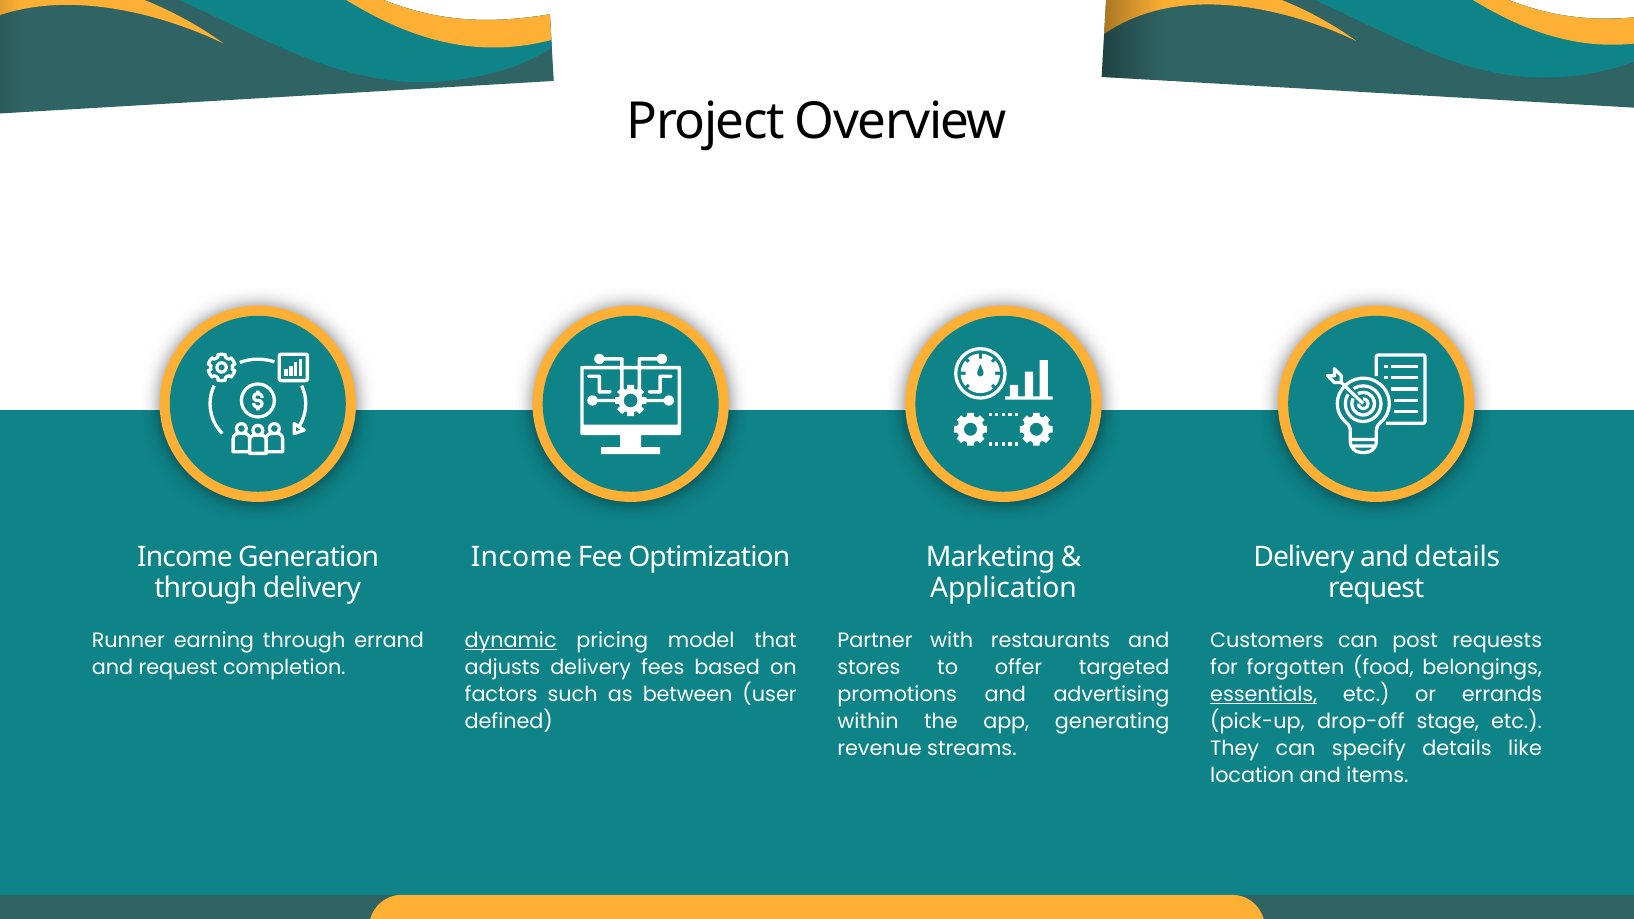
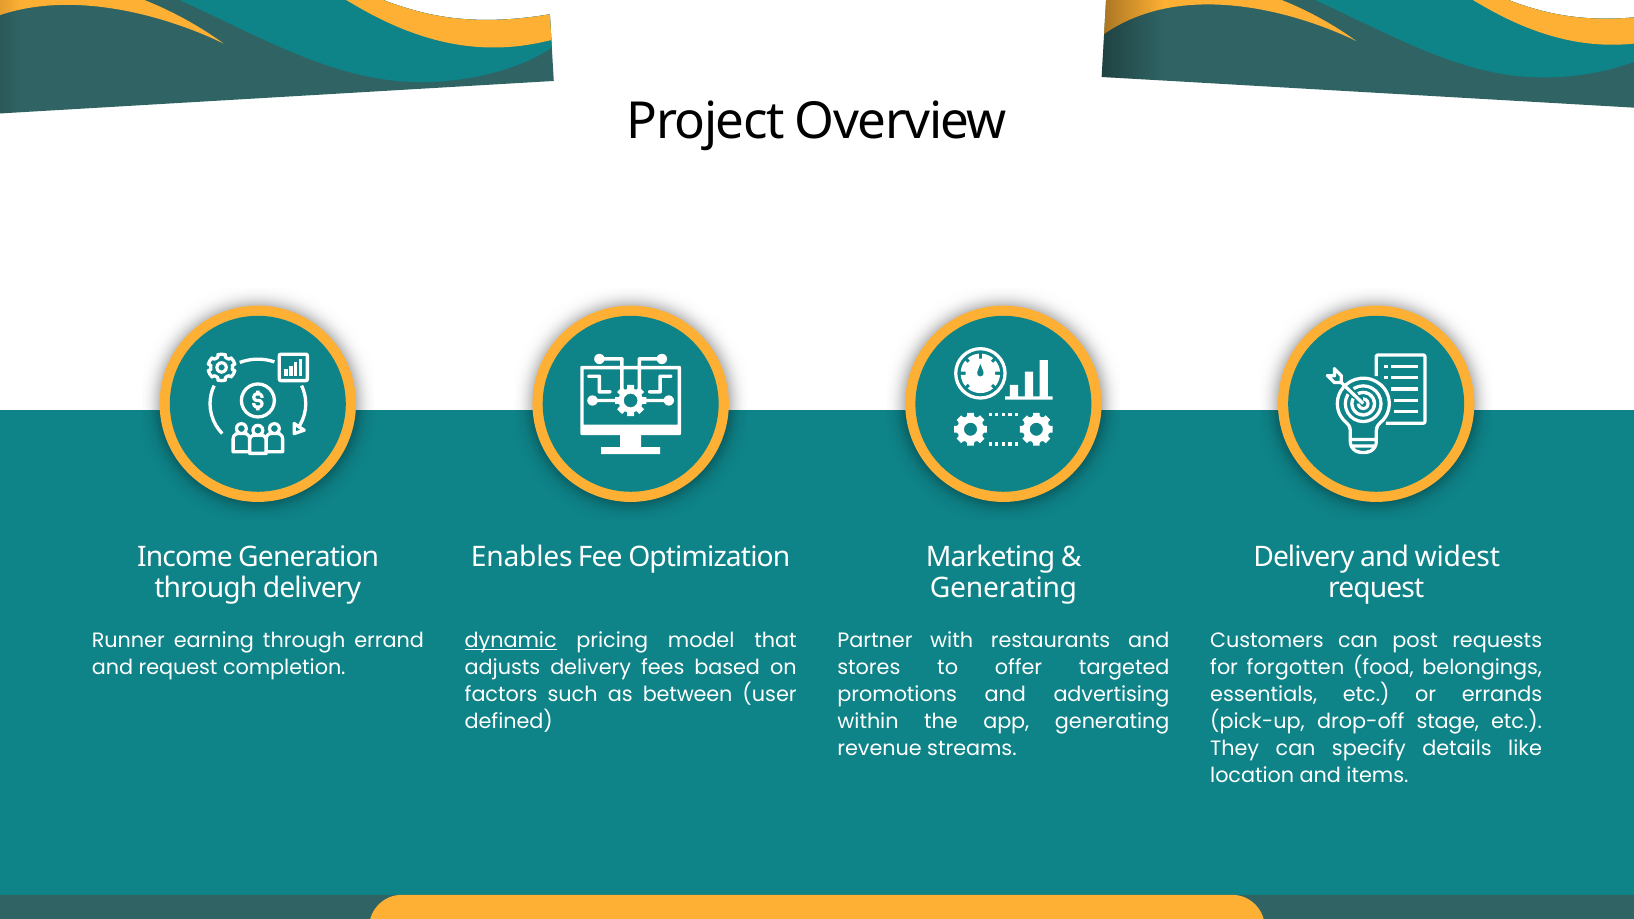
Income at (521, 557): Income -> Enables
and details: details -> widest
Application at (1003, 589): Application -> Generating
essentials underline: present -> none
